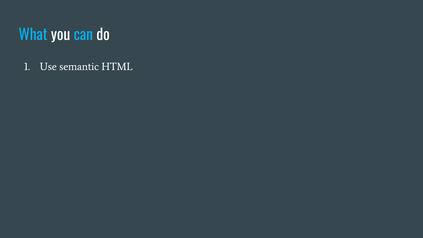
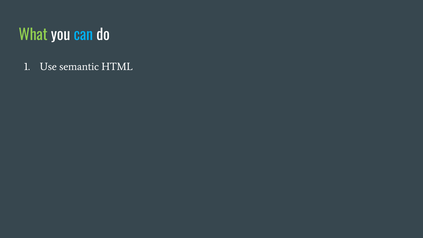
What colour: light blue -> light green
